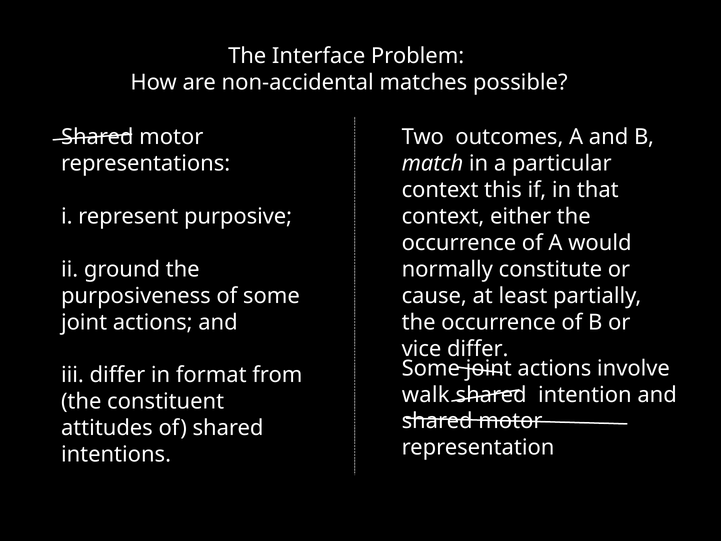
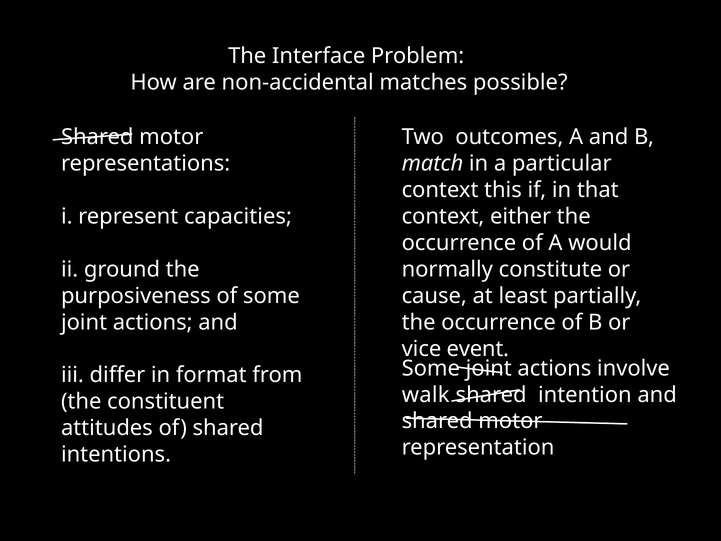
purposive: purposive -> capacities
vice differ: differ -> event
